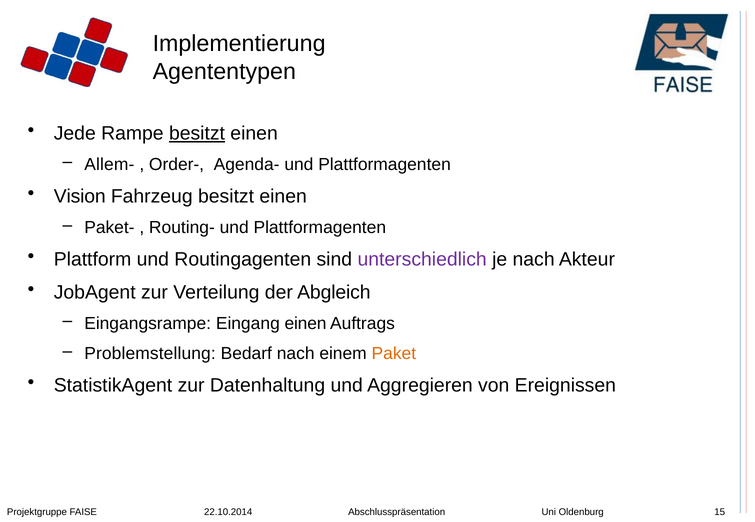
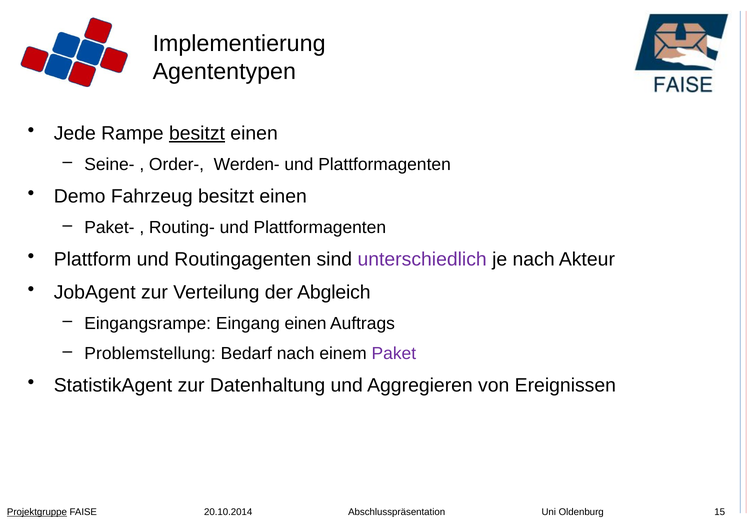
Allem-: Allem- -> Seine-
Agenda-: Agenda- -> Werden-
Vision: Vision -> Demo
Paket colour: orange -> purple
Projektgruppe underline: none -> present
22.10.2014: 22.10.2014 -> 20.10.2014
